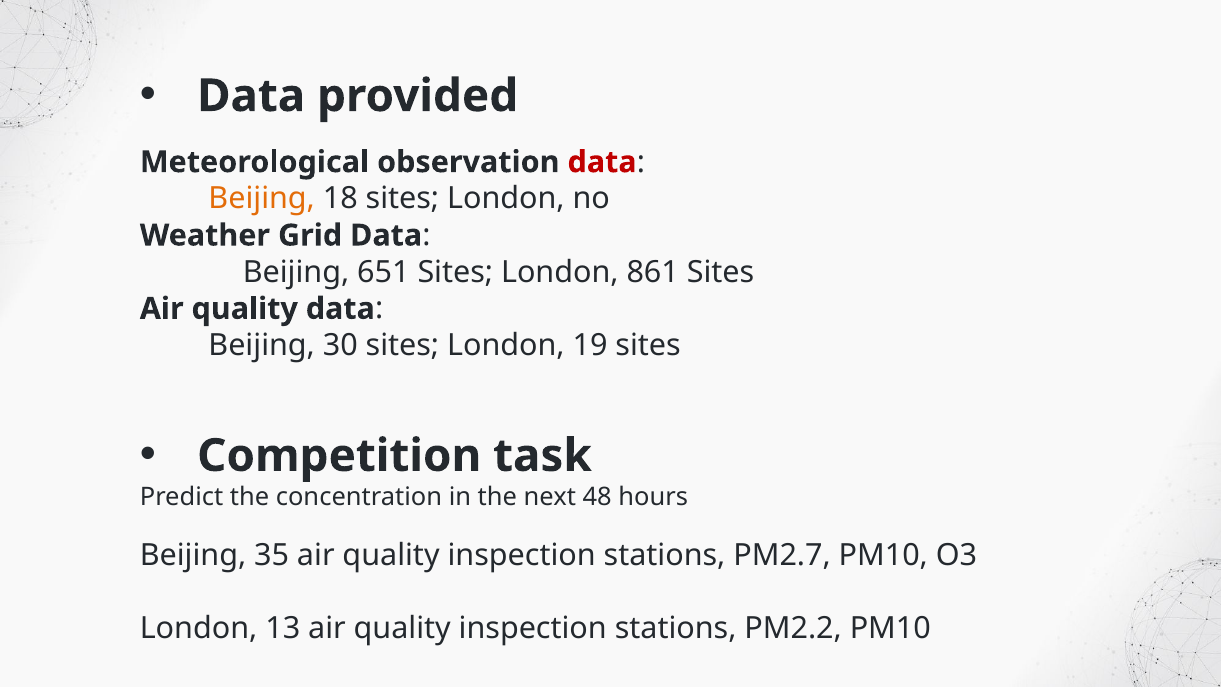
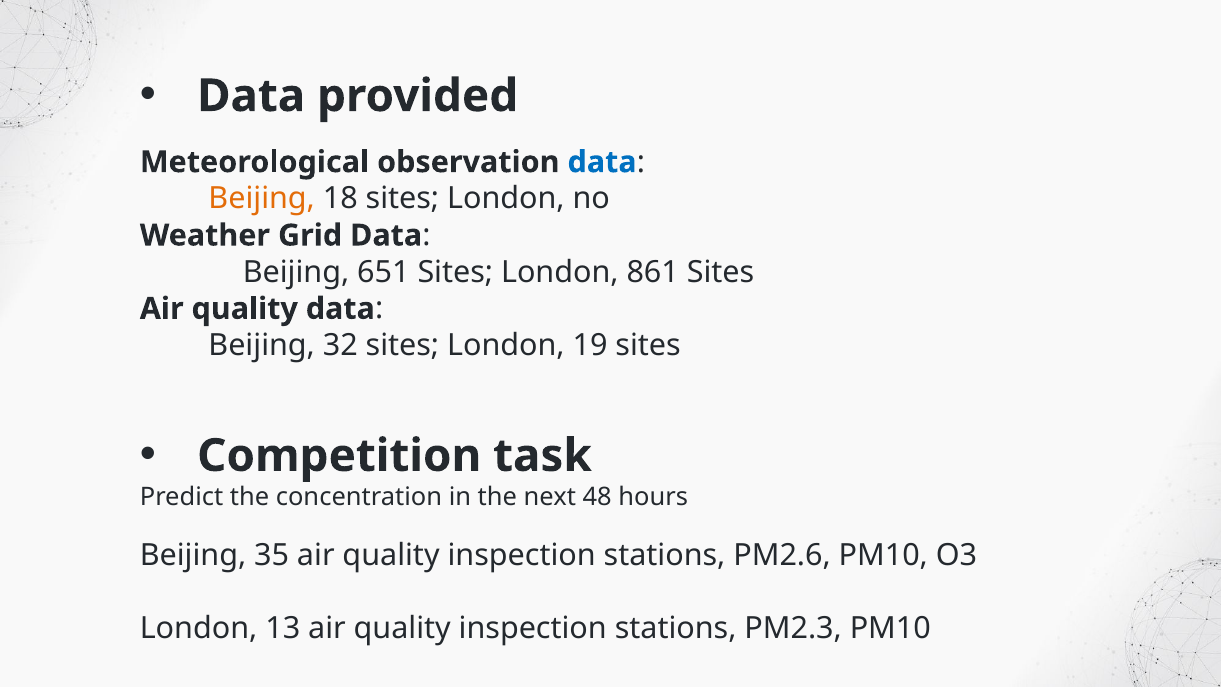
data at (602, 162) colour: red -> blue
30: 30 -> 32
PM2.7: PM2.7 -> PM2.6
PM2.2: PM2.2 -> PM2.3
